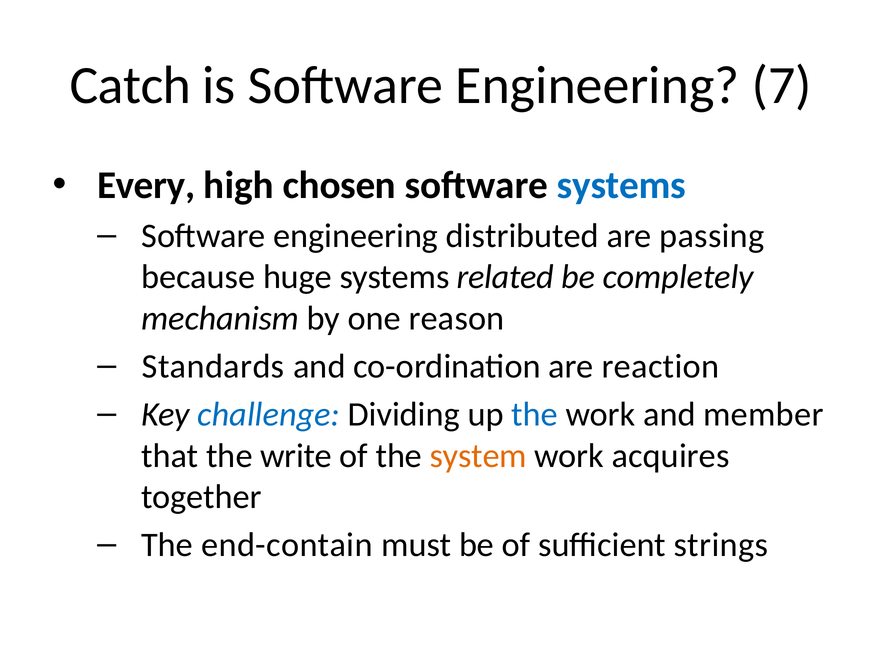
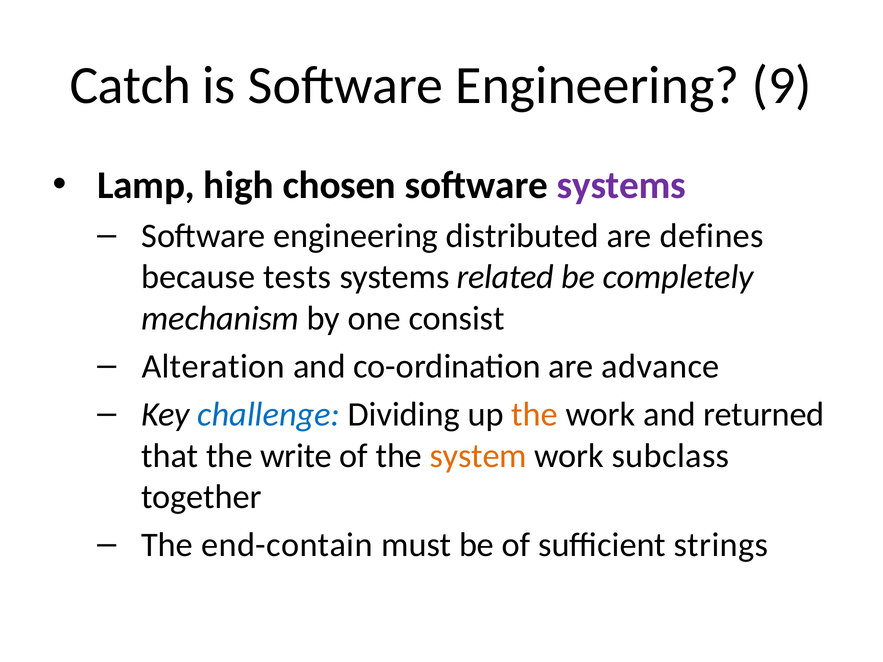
7: 7 -> 9
Every: Every -> Lamp
systems at (621, 185) colour: blue -> purple
passing: passing -> defines
huge: huge -> tests
reason: reason -> consist
Standards: Standards -> Alteration
reaction: reaction -> advance
the at (535, 415) colour: blue -> orange
member: member -> returned
acquires: acquires -> subclass
